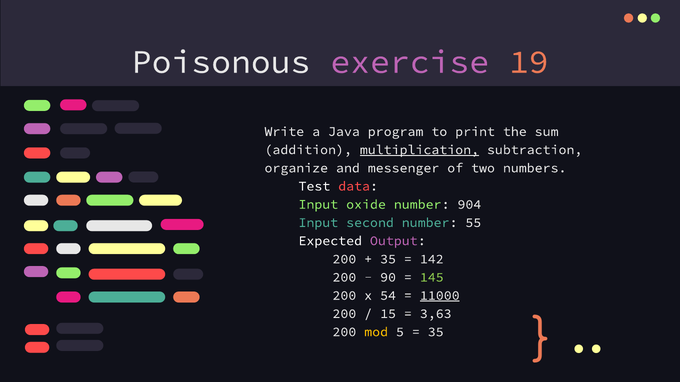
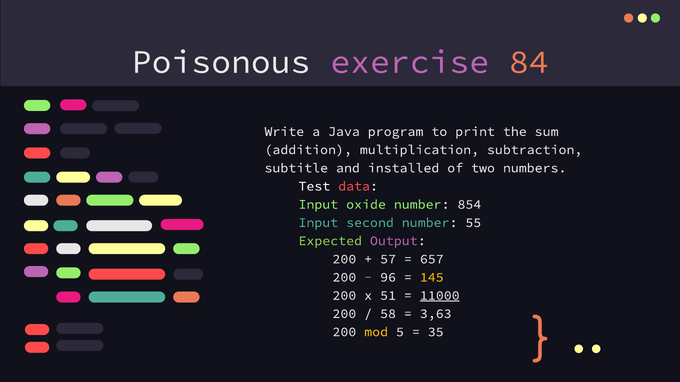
19: 19 -> 84
multiplication underline: present -> none
organize: organize -> subtitle
messenger: messenger -> installed
904: 904 -> 854
Expected colour: white -> light green
35 at (388, 259): 35 -> 57
142: 142 -> 657
90: 90 -> 96
145 colour: light green -> yellow
54: 54 -> 51
15: 15 -> 58
